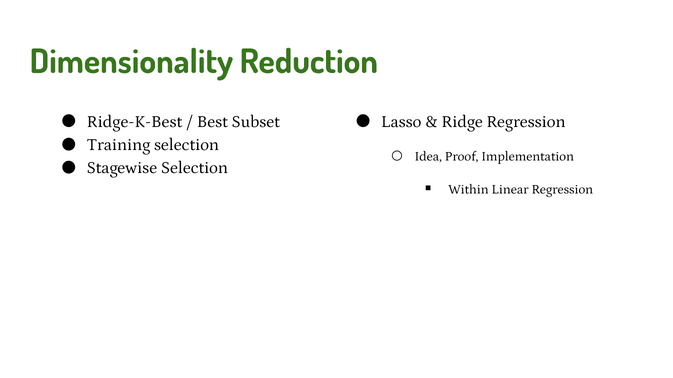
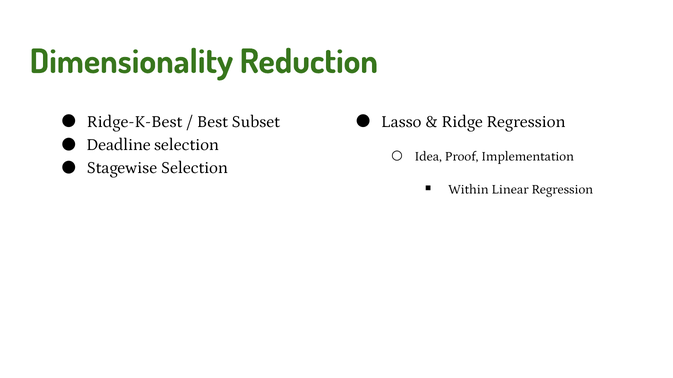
Training: Training -> Deadline
